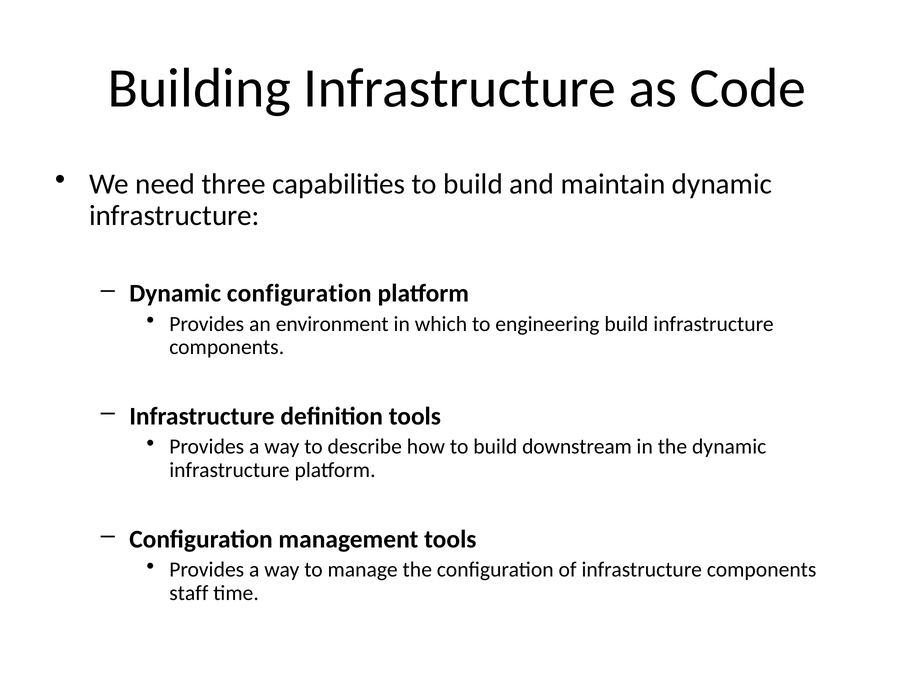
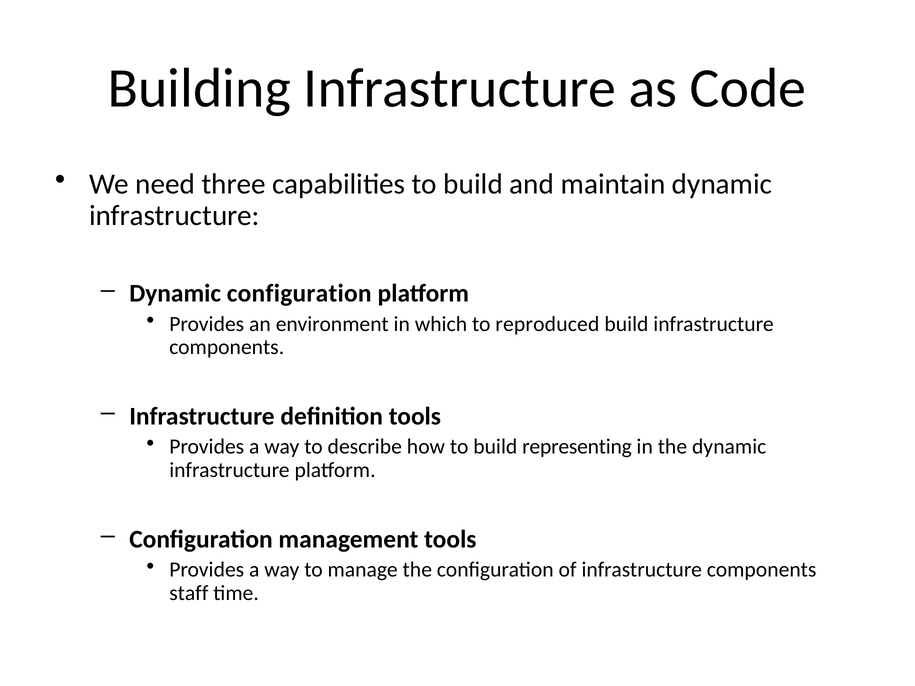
engineering: engineering -> reproduced
downstream: downstream -> representing
